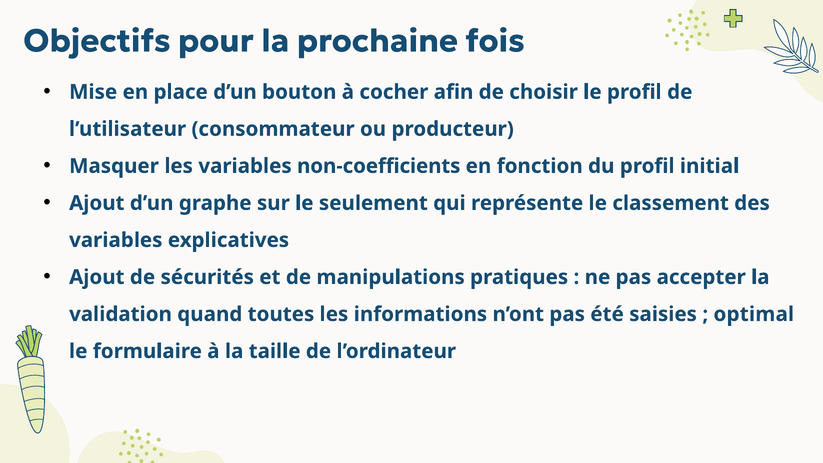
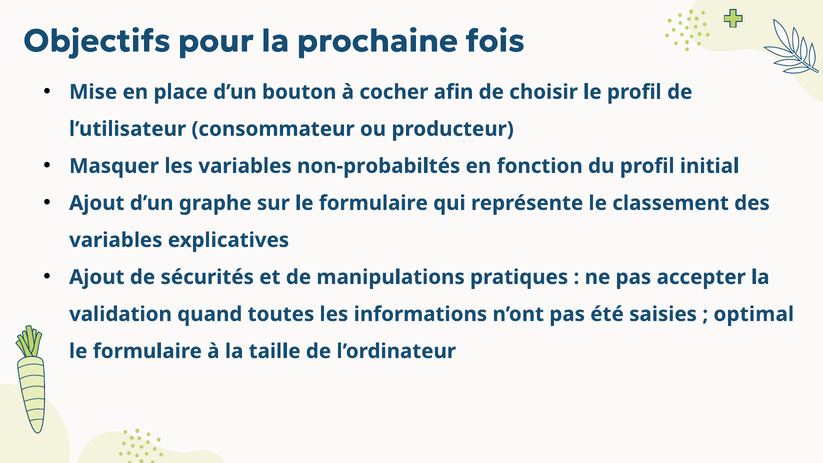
non-coefficients: non-coefficients -> non-probabiltés
sur le seulement: seulement -> formulaire
